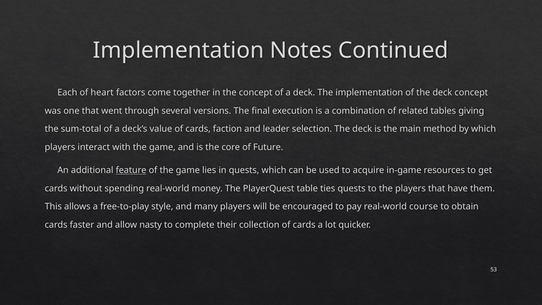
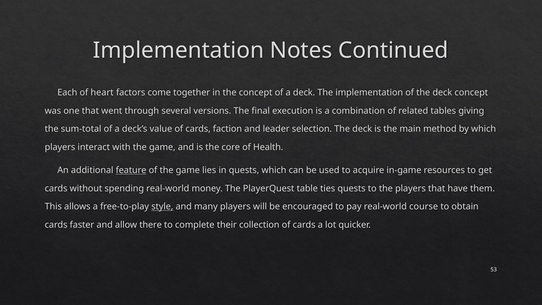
Future: Future -> Health
style underline: none -> present
nasty: nasty -> there
